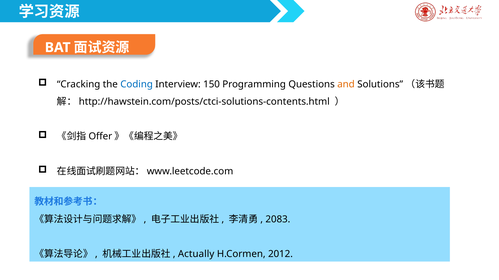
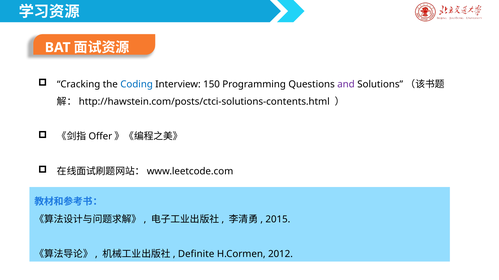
and colour: orange -> purple
2083: 2083 -> 2015
Actually: Actually -> Definite
